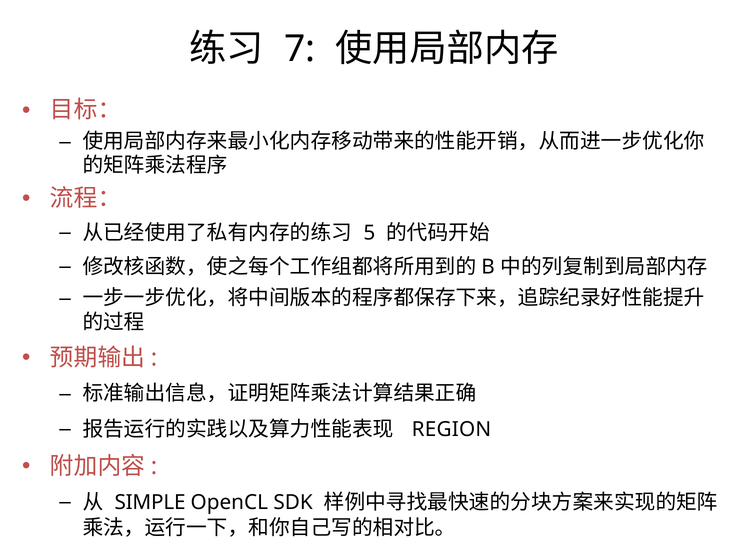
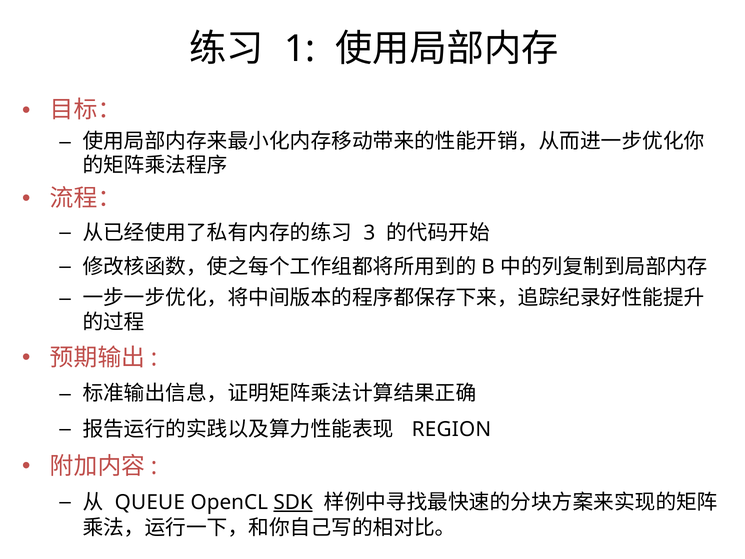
7: 7 -> 1
5: 5 -> 3
SIMPLE: SIMPLE -> QUEUE
SDK underline: none -> present
